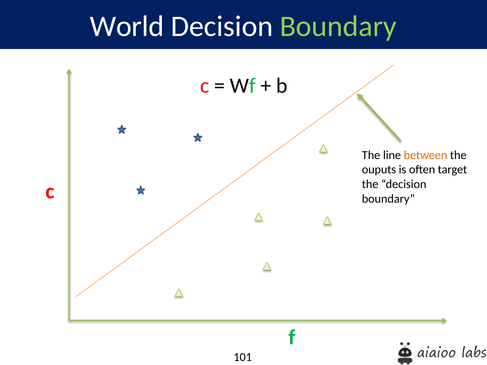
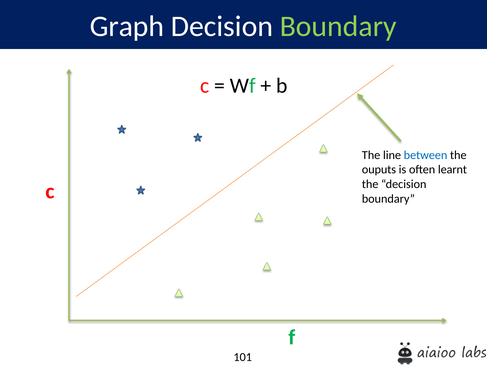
World: World -> Graph
between colour: orange -> blue
target: target -> learnt
